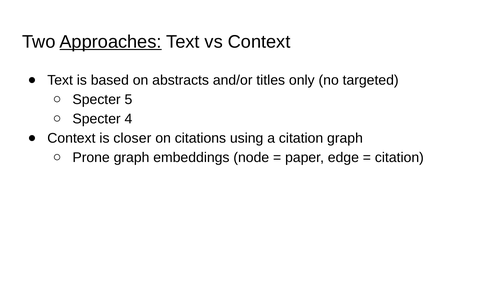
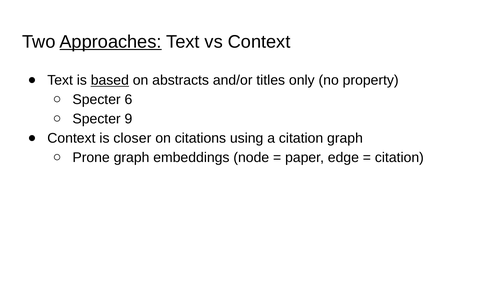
based underline: none -> present
targeted: targeted -> property
5: 5 -> 6
4: 4 -> 9
